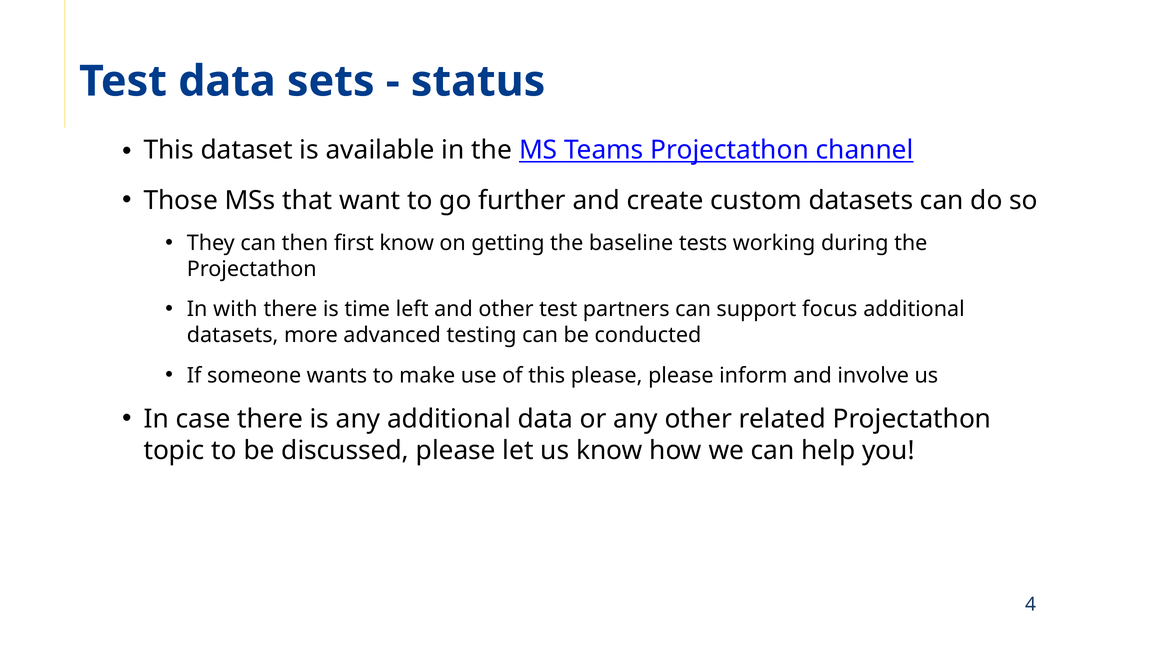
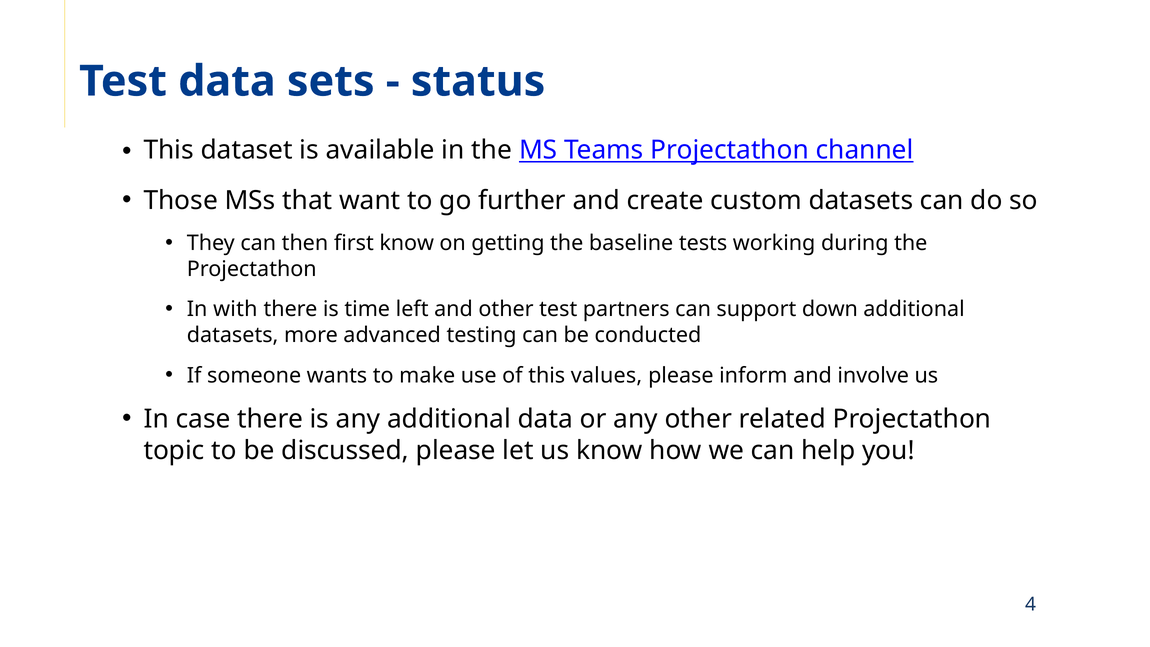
focus: focus -> down
this please: please -> values
